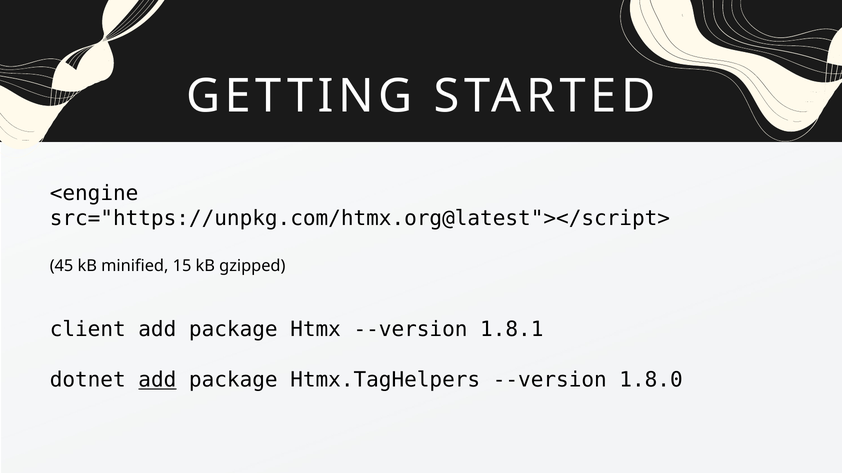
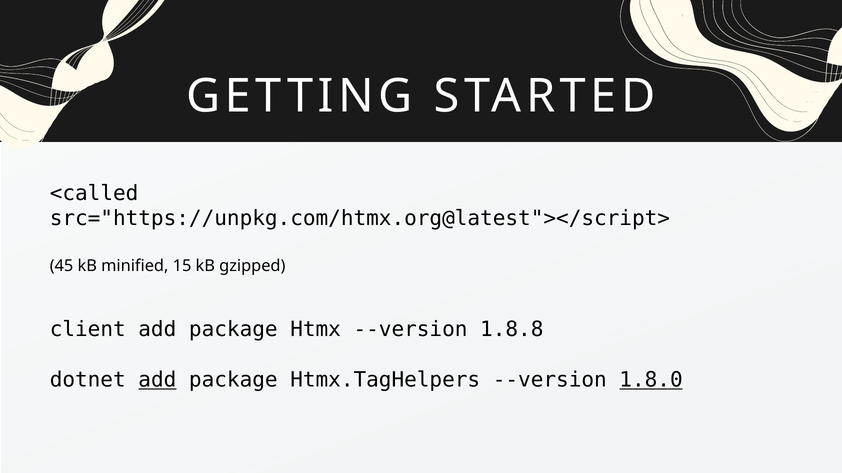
<engine: <engine -> <called
1.8.1: 1.8.1 -> 1.8.8
1.8.0 underline: none -> present
